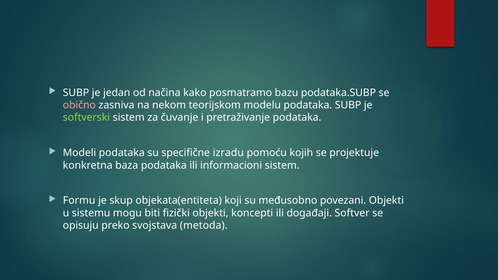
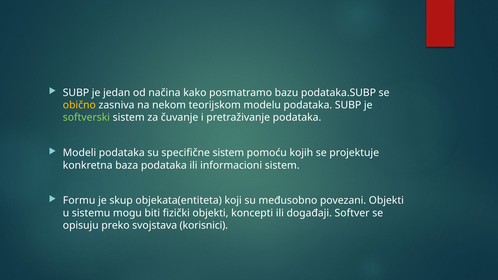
obično colour: pink -> yellow
specifične izradu: izradu -> sistem
metoda: metoda -> korisnici
